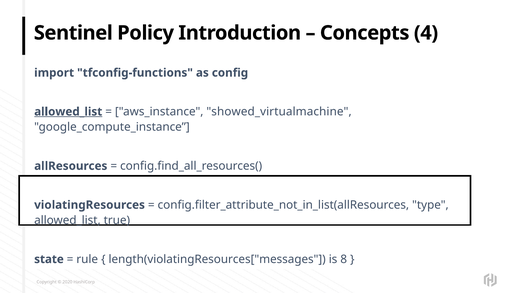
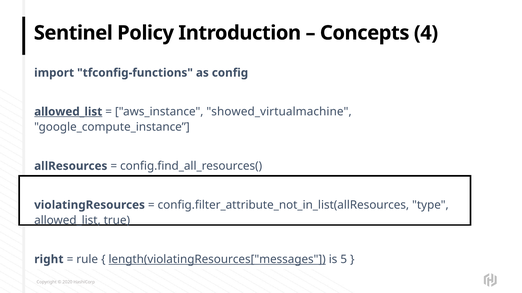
state: state -> right
length(violatingResources["messages underline: none -> present
8: 8 -> 5
